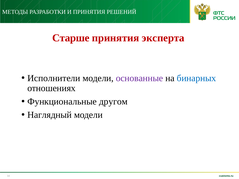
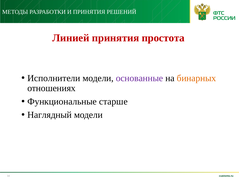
Старше: Старше -> Линией
эксперта: эксперта -> простота
бинарных colour: blue -> orange
другом: другом -> старше
